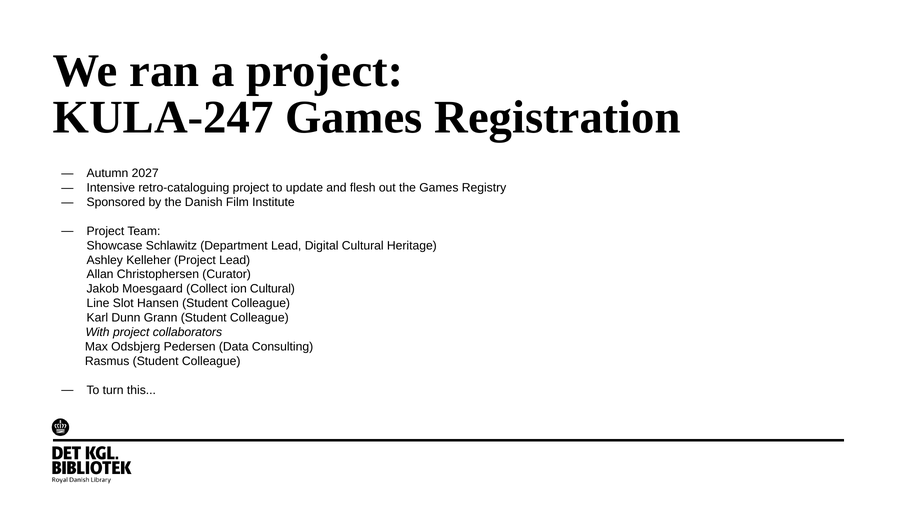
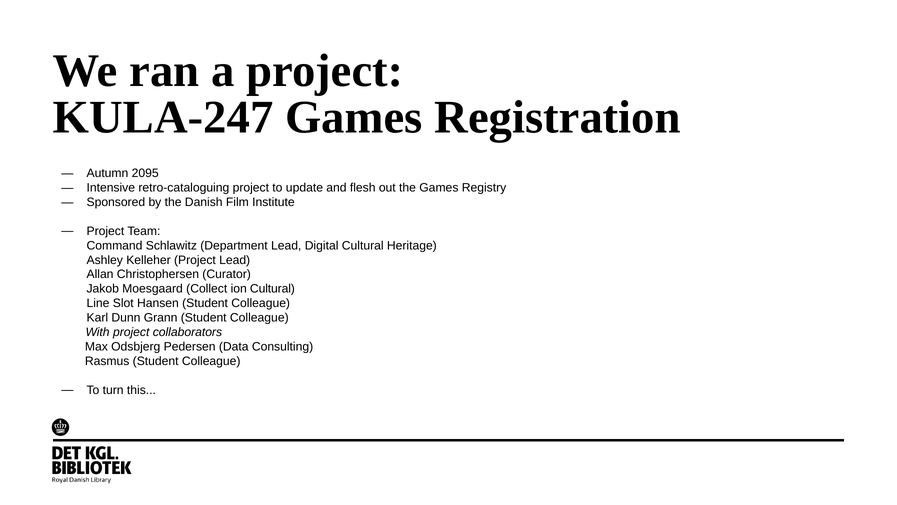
2027: 2027 -> 2095
Showcase: Showcase -> Command
